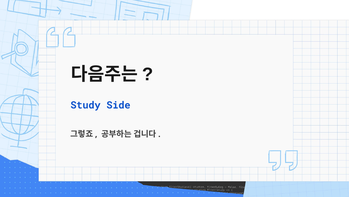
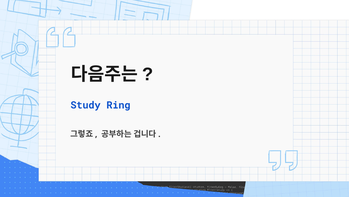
Side: Side -> Ring
